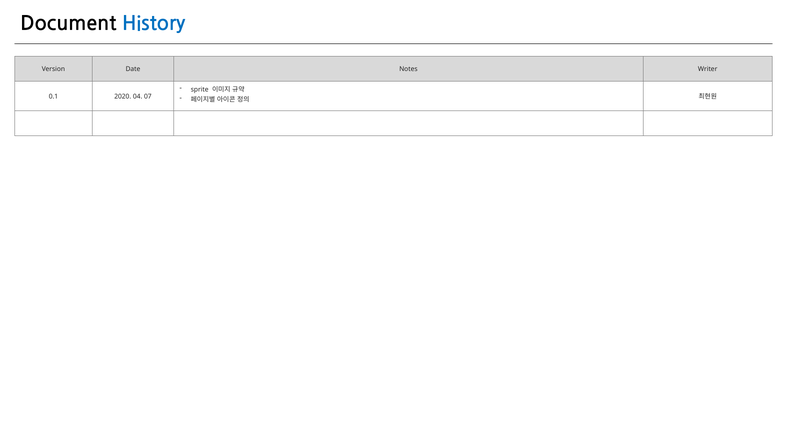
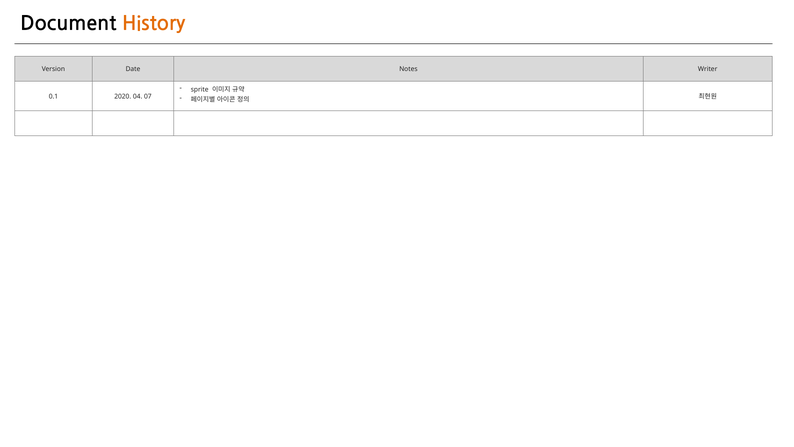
History colour: blue -> orange
